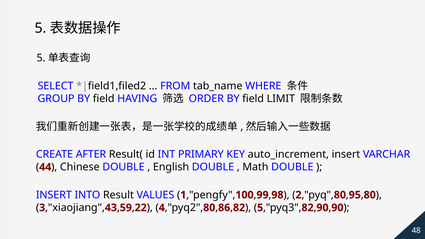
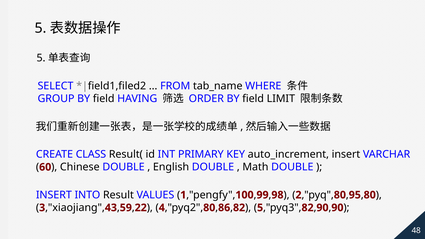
AFTER: AFTER -> CLASS
44: 44 -> 60
